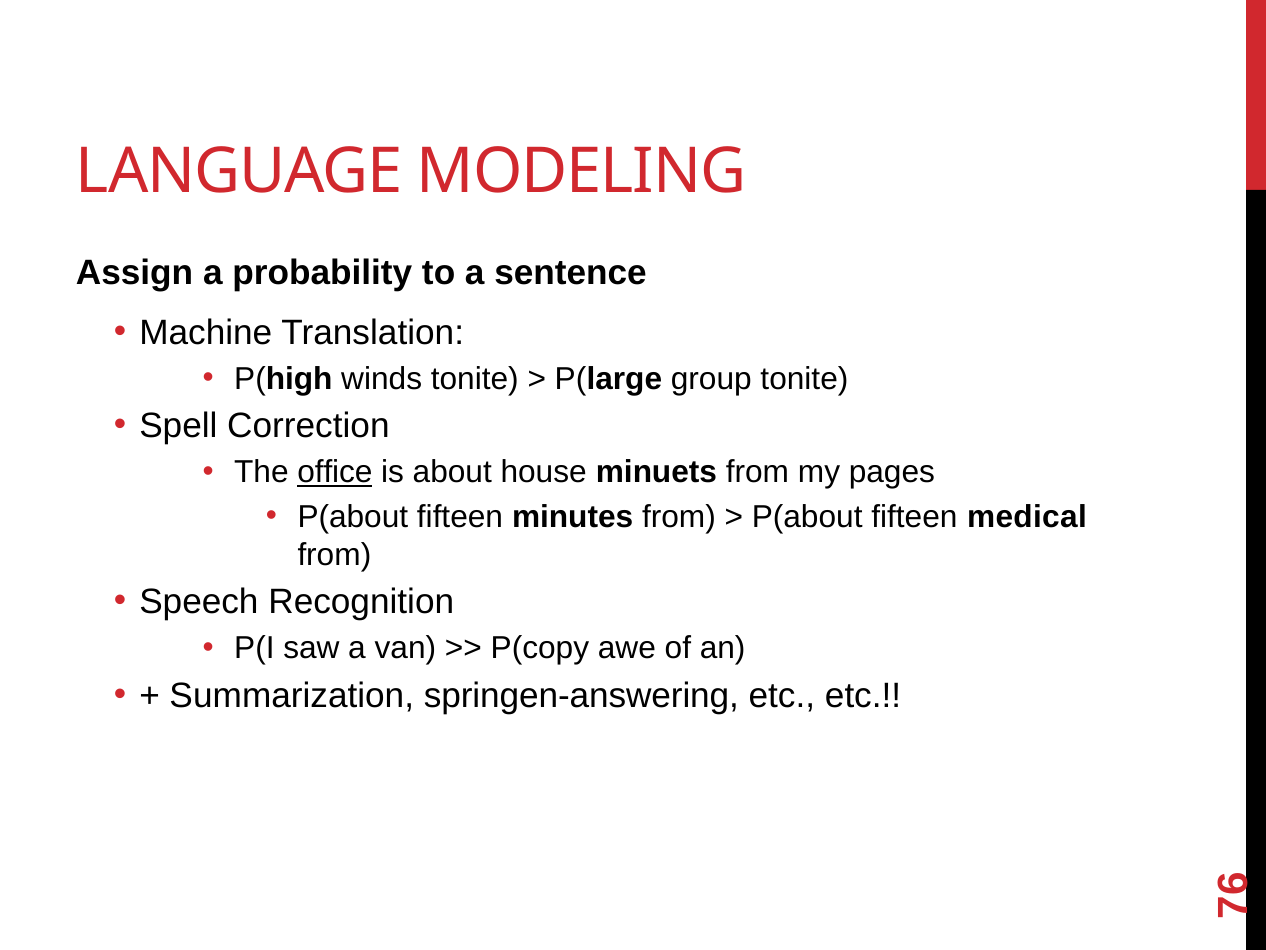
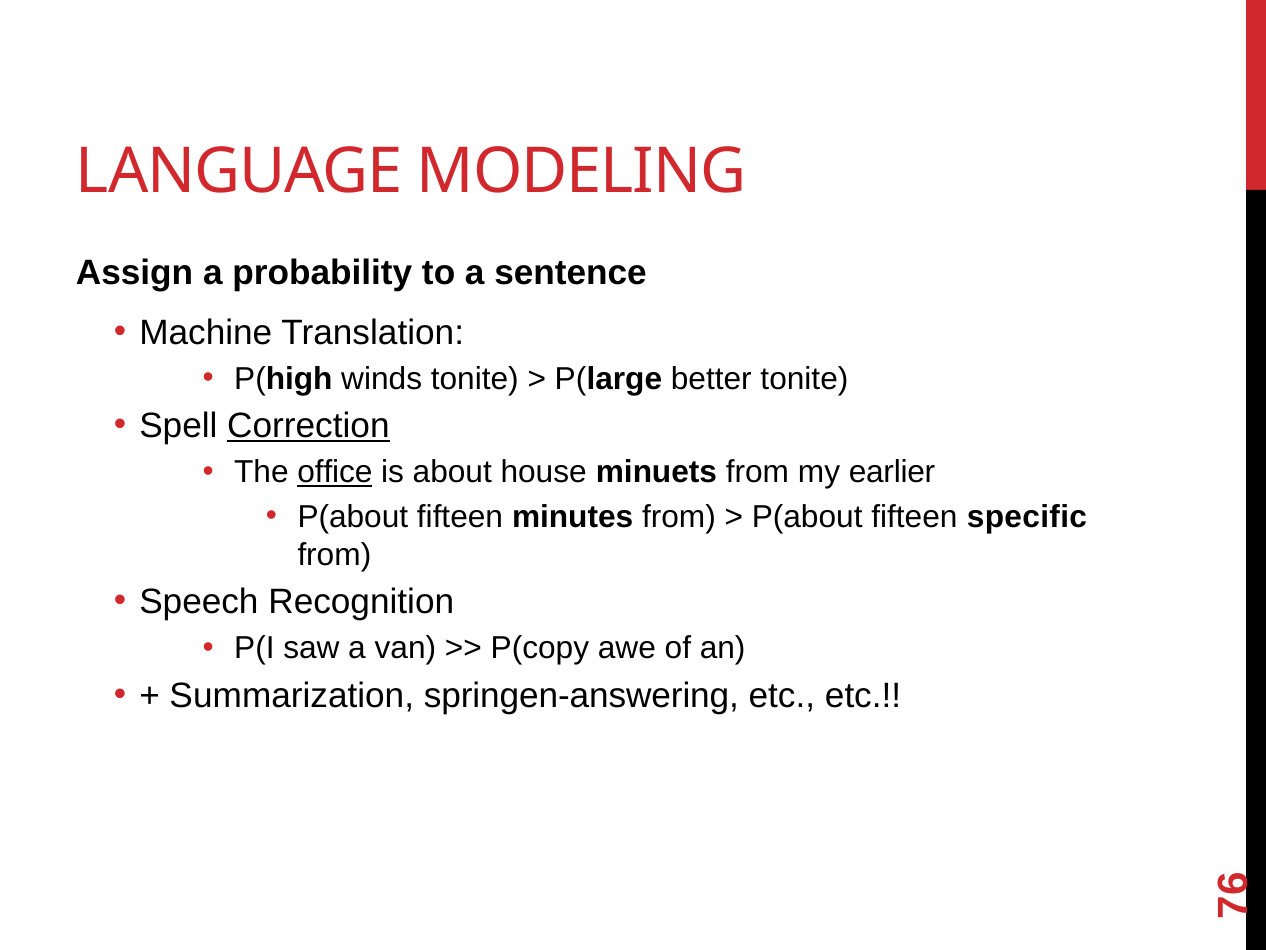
group: group -> better
Correction underline: none -> present
pages: pages -> earlier
medical: medical -> specific
